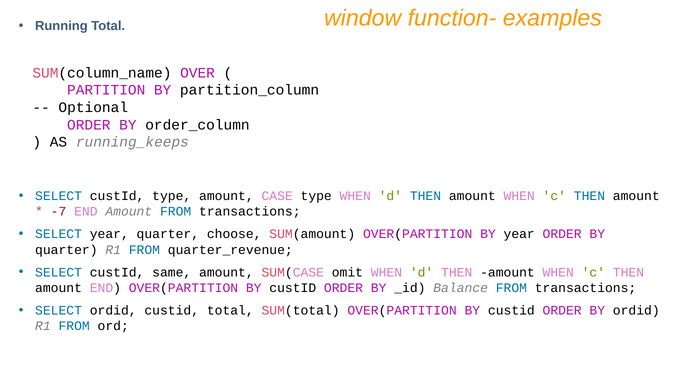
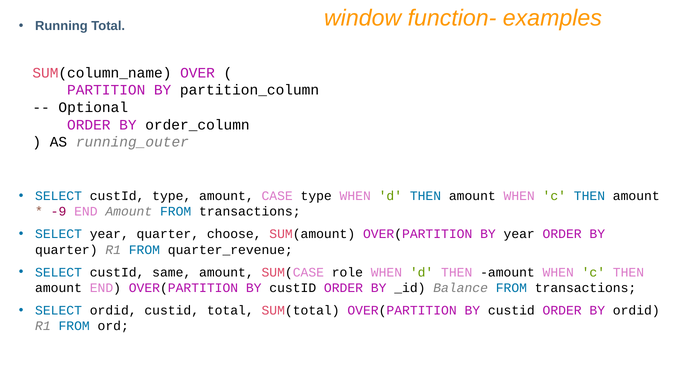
running_keeps: running_keeps -> running_outer
-7: -7 -> -9
omit: omit -> role
